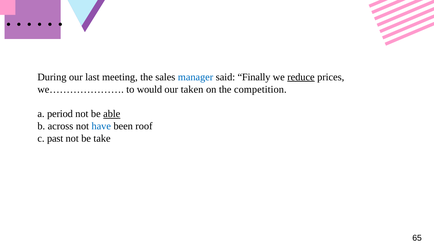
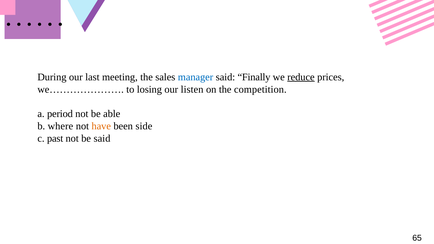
would: would -> losing
taken: taken -> listen
able underline: present -> none
across: across -> where
have colour: blue -> orange
roof: roof -> side
be take: take -> said
